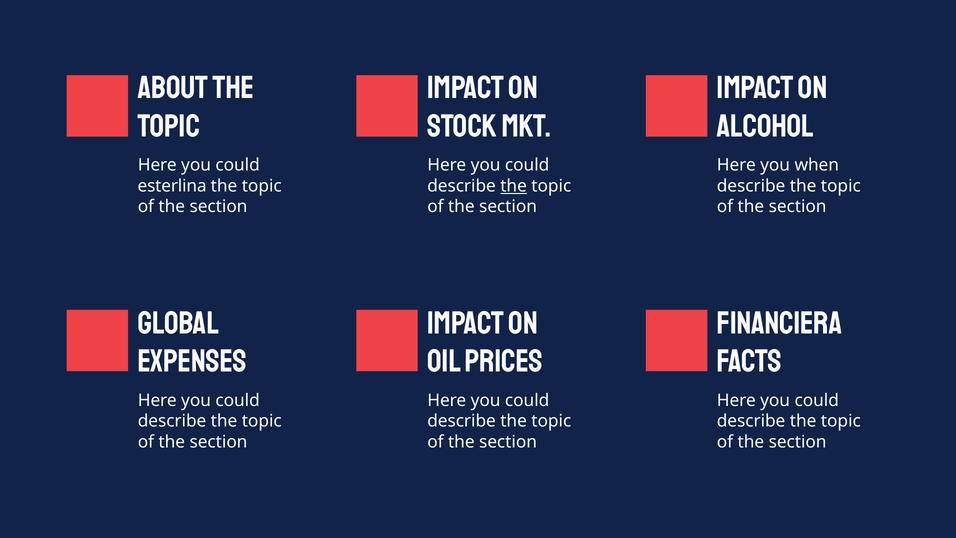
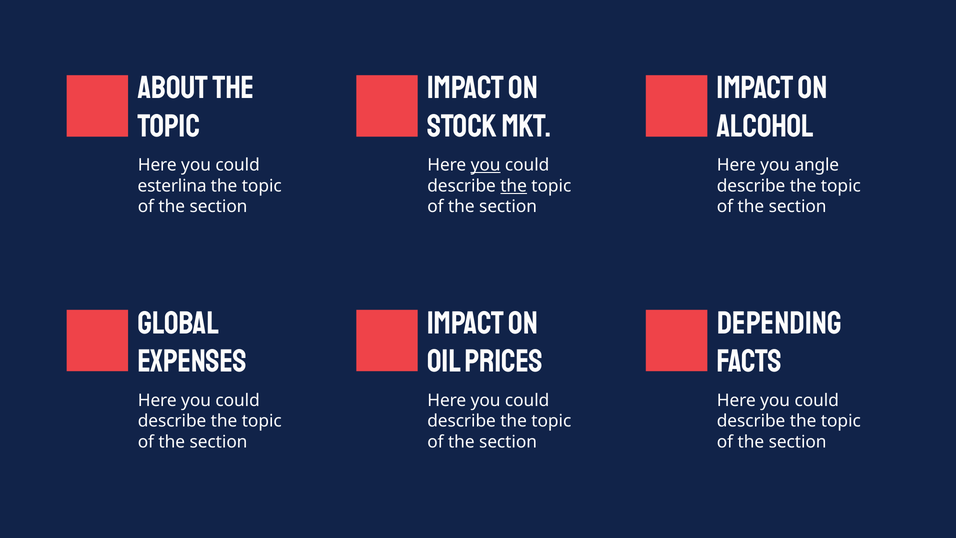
you at (486, 165) underline: none -> present
when: when -> angle
FINANCIERA: FINANCIERA -> DEPENDING
